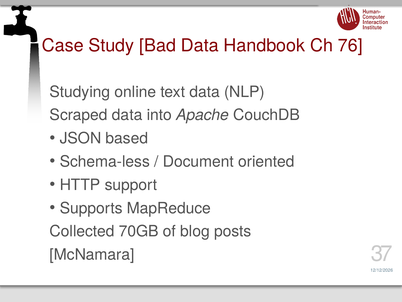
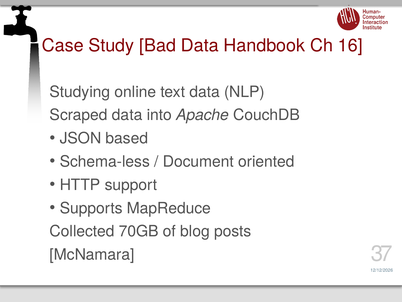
76: 76 -> 16
